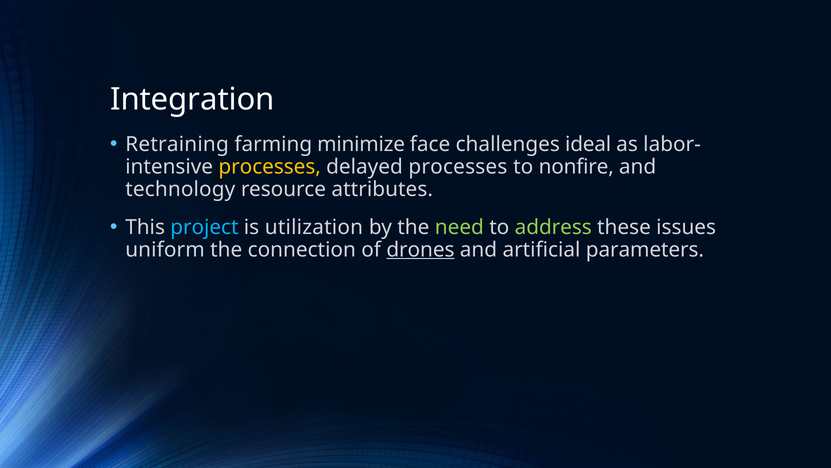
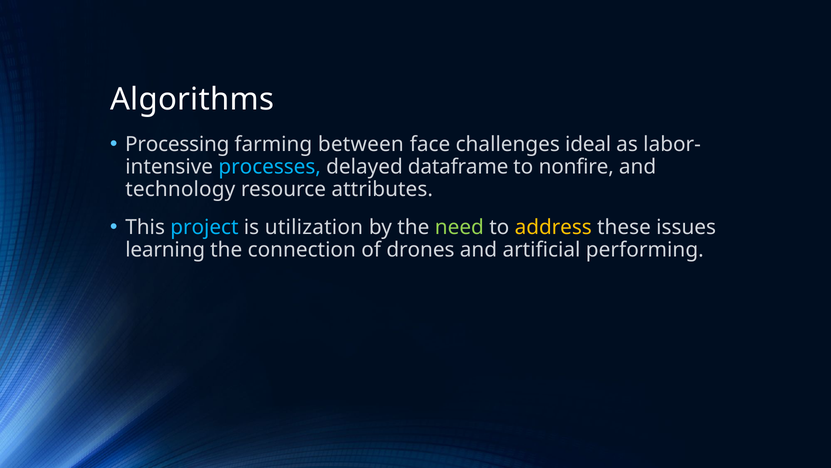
Integration: Integration -> Algorithms
Retraining: Retraining -> Processing
minimize: minimize -> between
processes at (270, 167) colour: yellow -> light blue
delayed processes: processes -> dataframe
address colour: light green -> yellow
uniform: uniform -> learning
drones underline: present -> none
parameters: parameters -> performing
